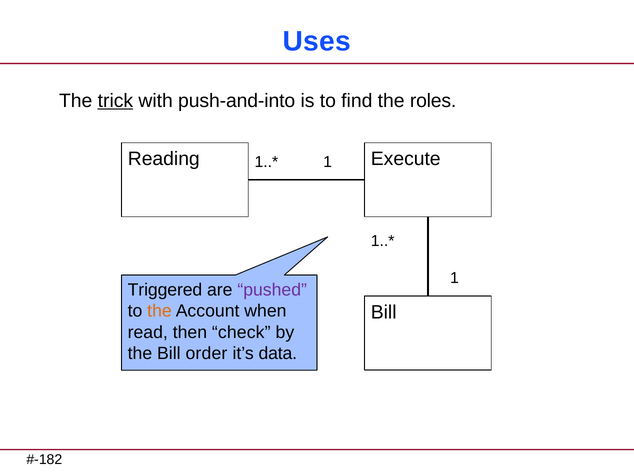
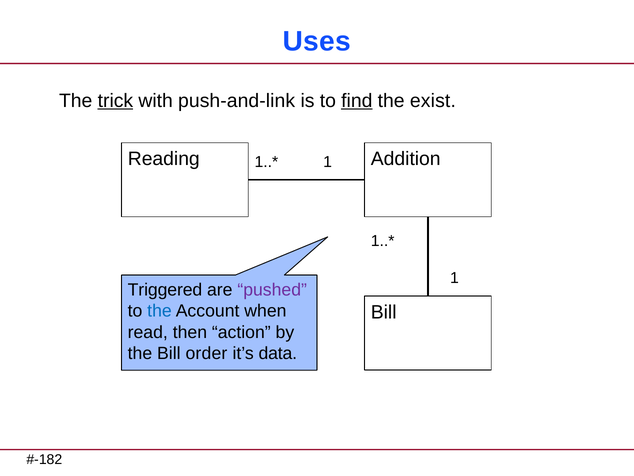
push-and-into: push-and-into -> push-and-link
find underline: none -> present
roles: roles -> exist
Execute: Execute -> Addition
the at (159, 311) colour: orange -> blue
check: check -> action
